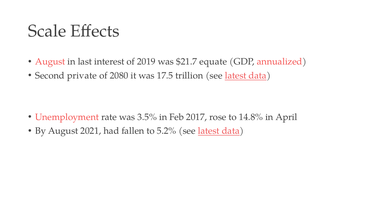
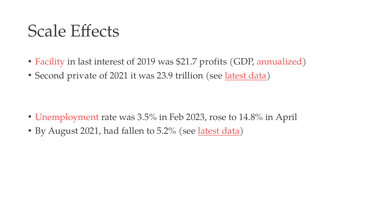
August at (50, 62): August -> Facility
equate: equate -> profits
of 2080: 2080 -> 2021
17.5: 17.5 -> 23.9
2017: 2017 -> 2023
